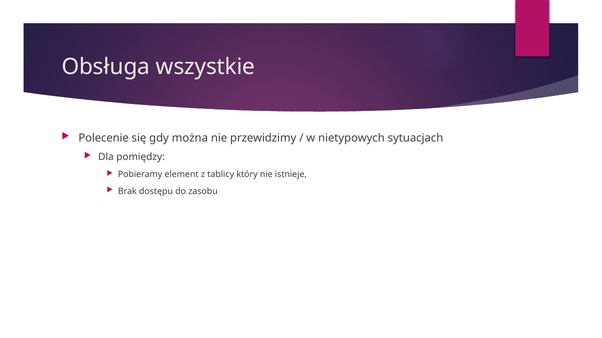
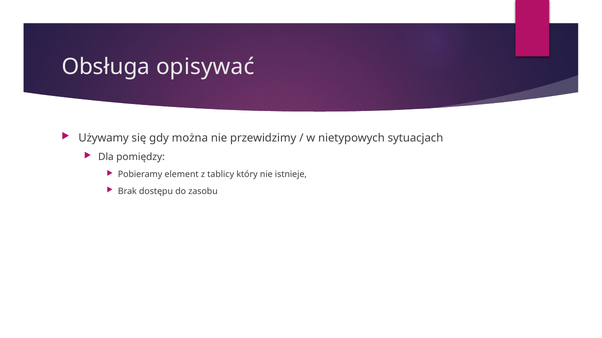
wszystkie: wszystkie -> opisywać
Polecenie: Polecenie -> Używamy
